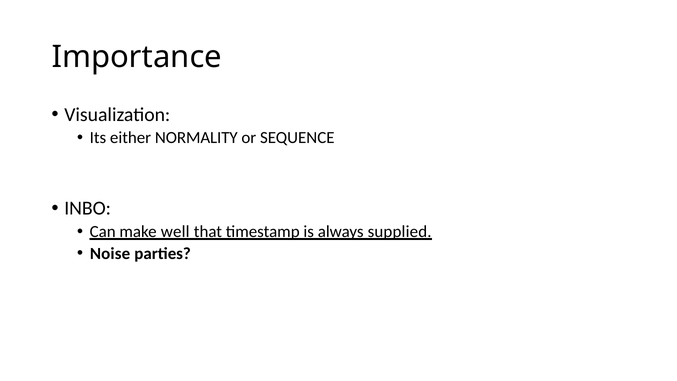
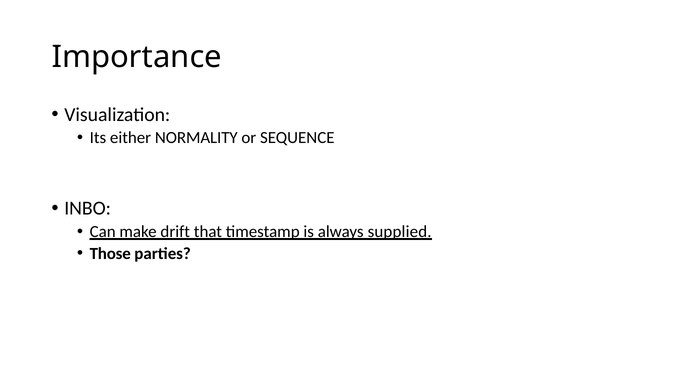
well: well -> drift
Noise: Noise -> Those
